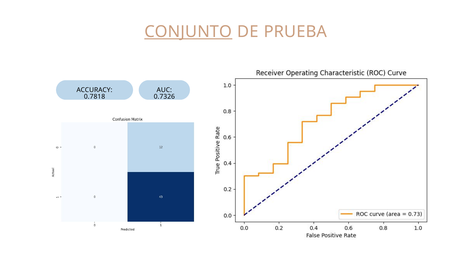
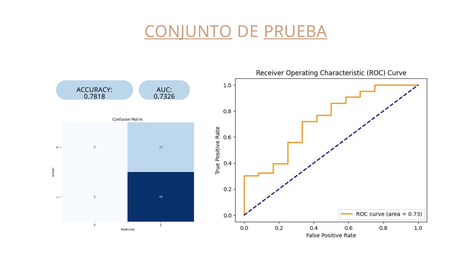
PRUEBA underline: none -> present
